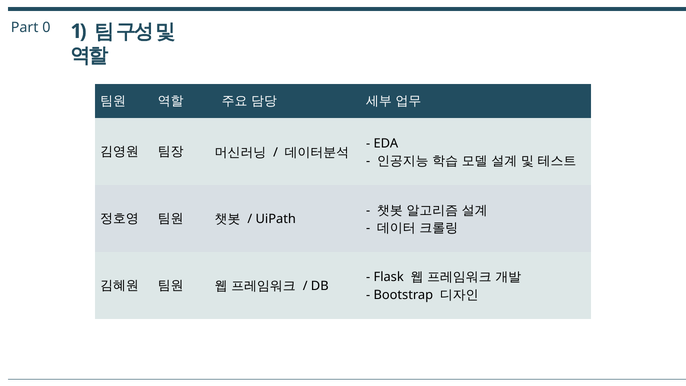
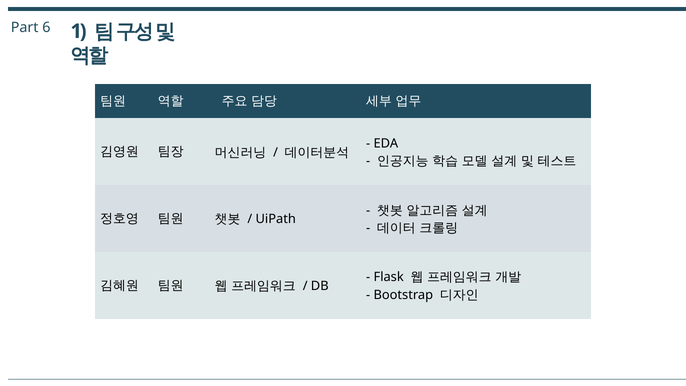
0: 0 -> 6
